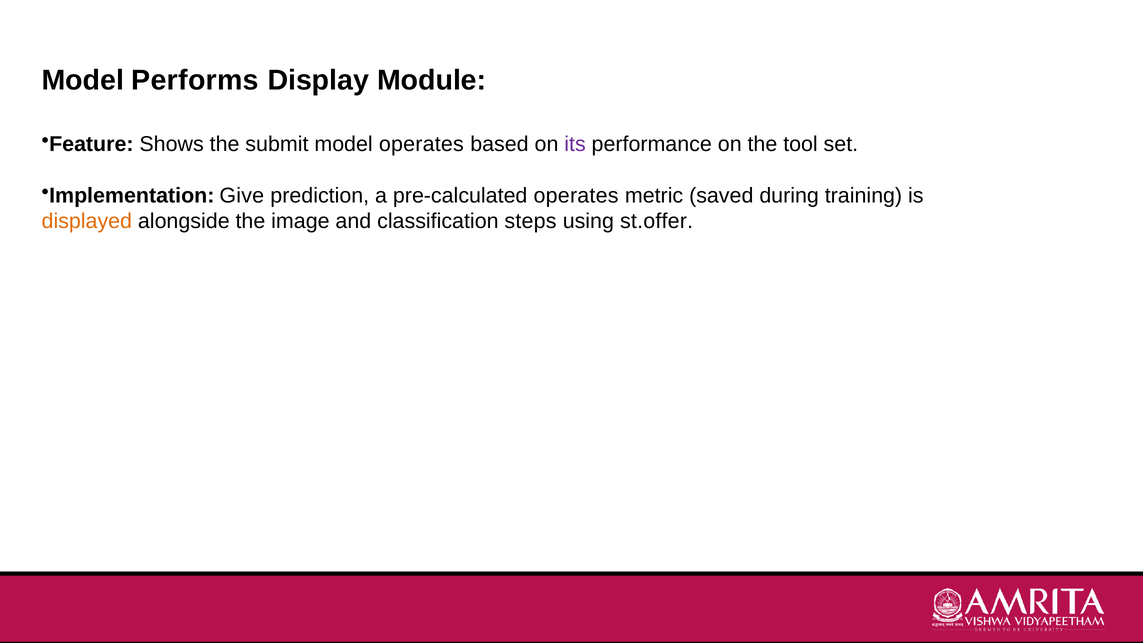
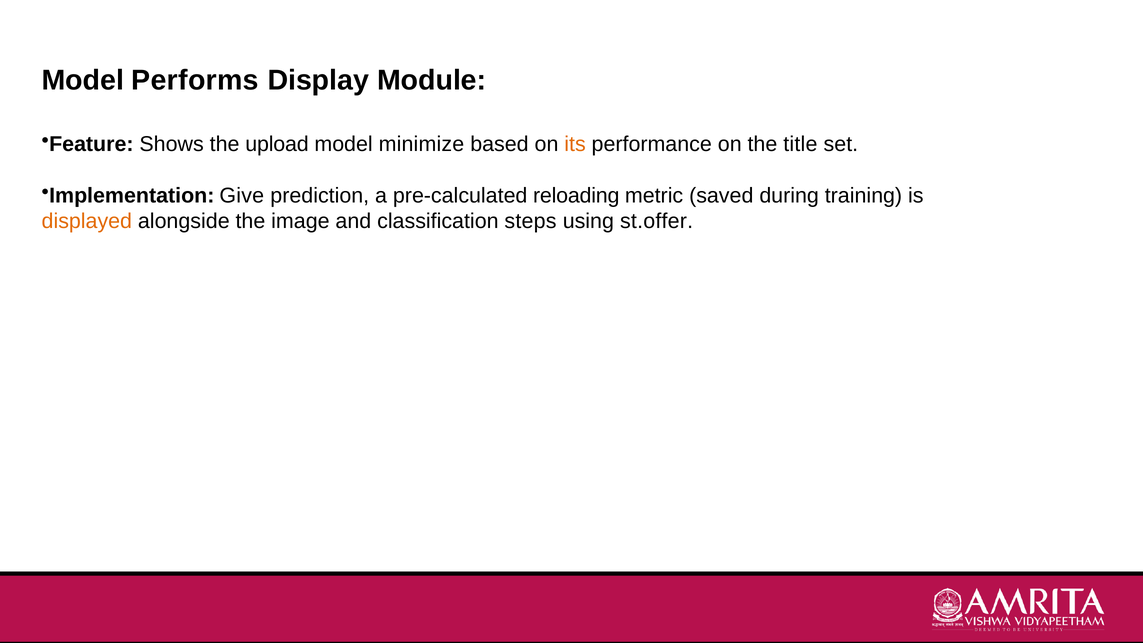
submit: submit -> upload
model operates: operates -> minimize
its colour: purple -> orange
tool: tool -> title
pre-calculated operates: operates -> reloading
